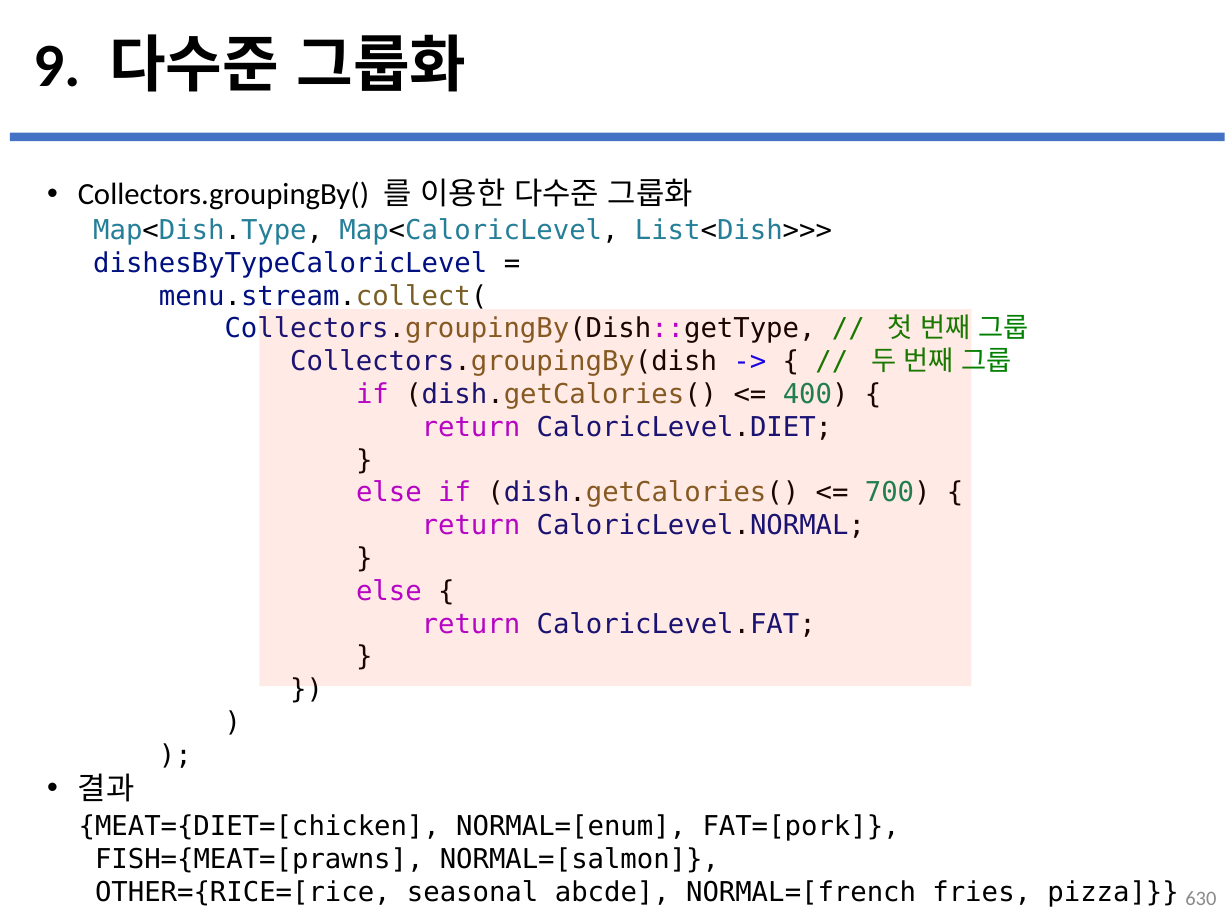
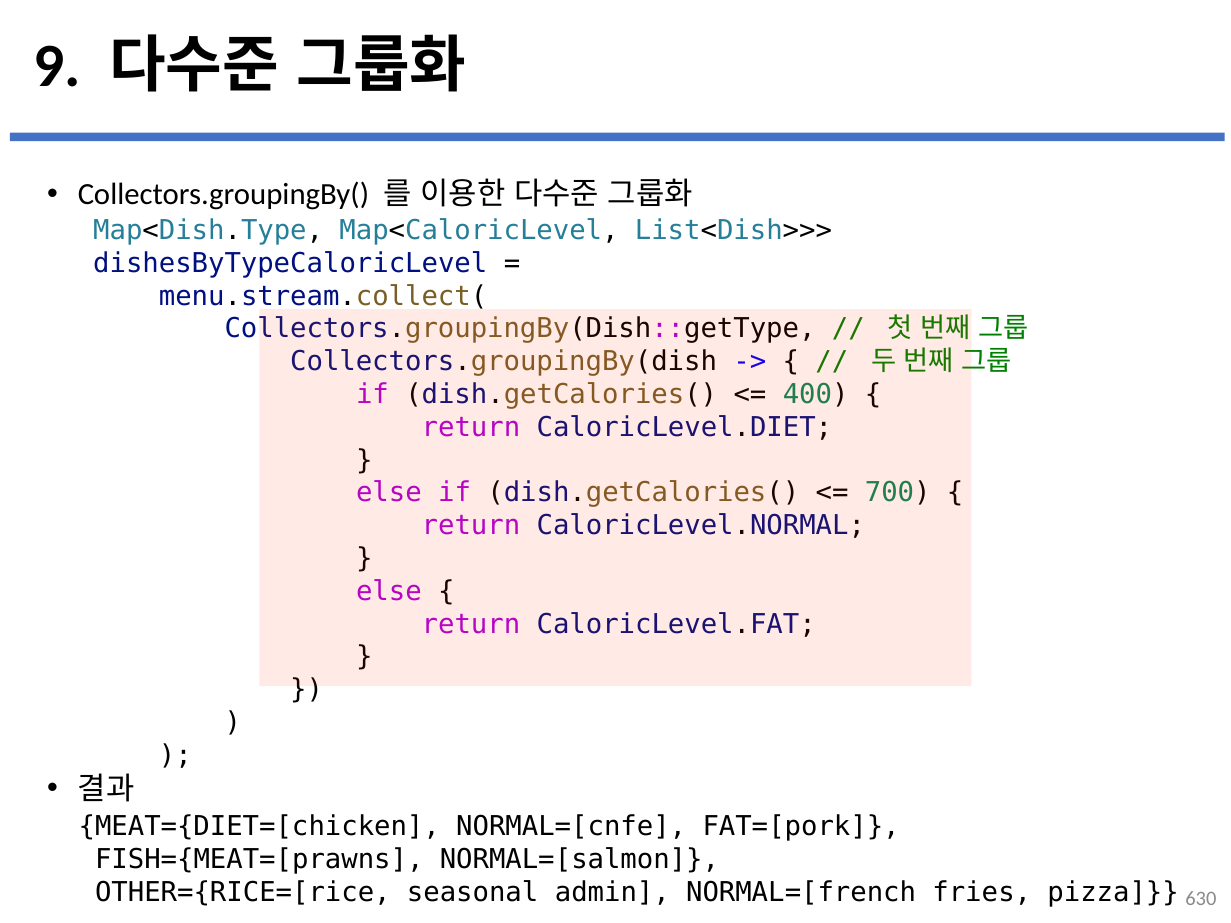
NORMAL=[enum: NORMAL=[enum -> NORMAL=[cnfe
abcde: abcde -> admin
